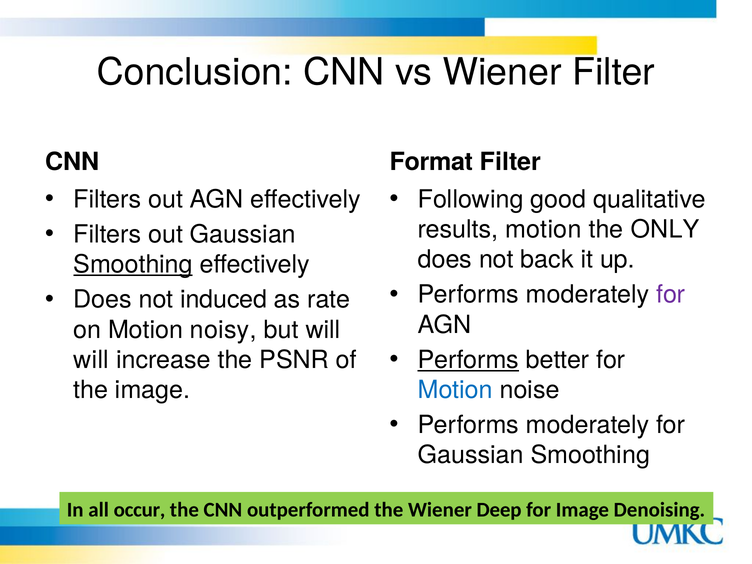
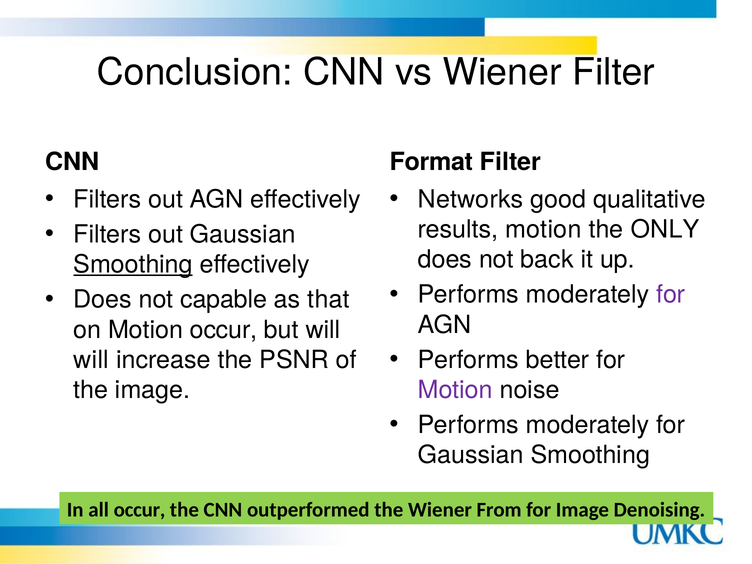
Following: Following -> Networks
induced: induced -> capable
rate: rate -> that
Motion noisy: noisy -> occur
Performs at (468, 360) underline: present -> none
Motion at (455, 390) colour: blue -> purple
Deep: Deep -> From
